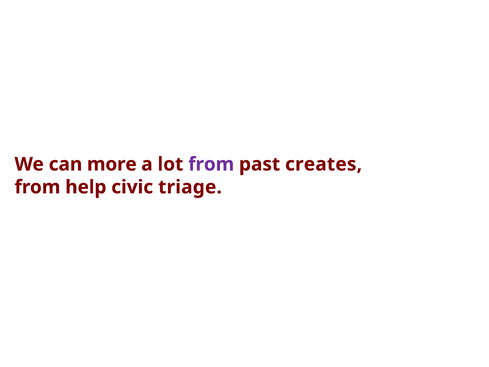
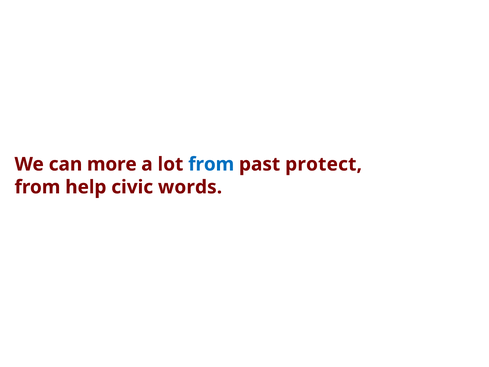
from at (211, 164) colour: purple -> blue
creates: creates -> protect
triage: triage -> words
